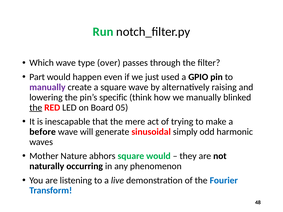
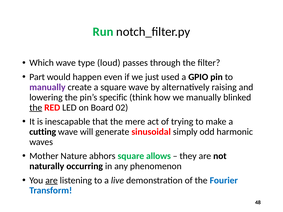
over: over -> loud
05: 05 -> 02
before: before -> cutting
square would: would -> allows
are at (52, 181) underline: none -> present
